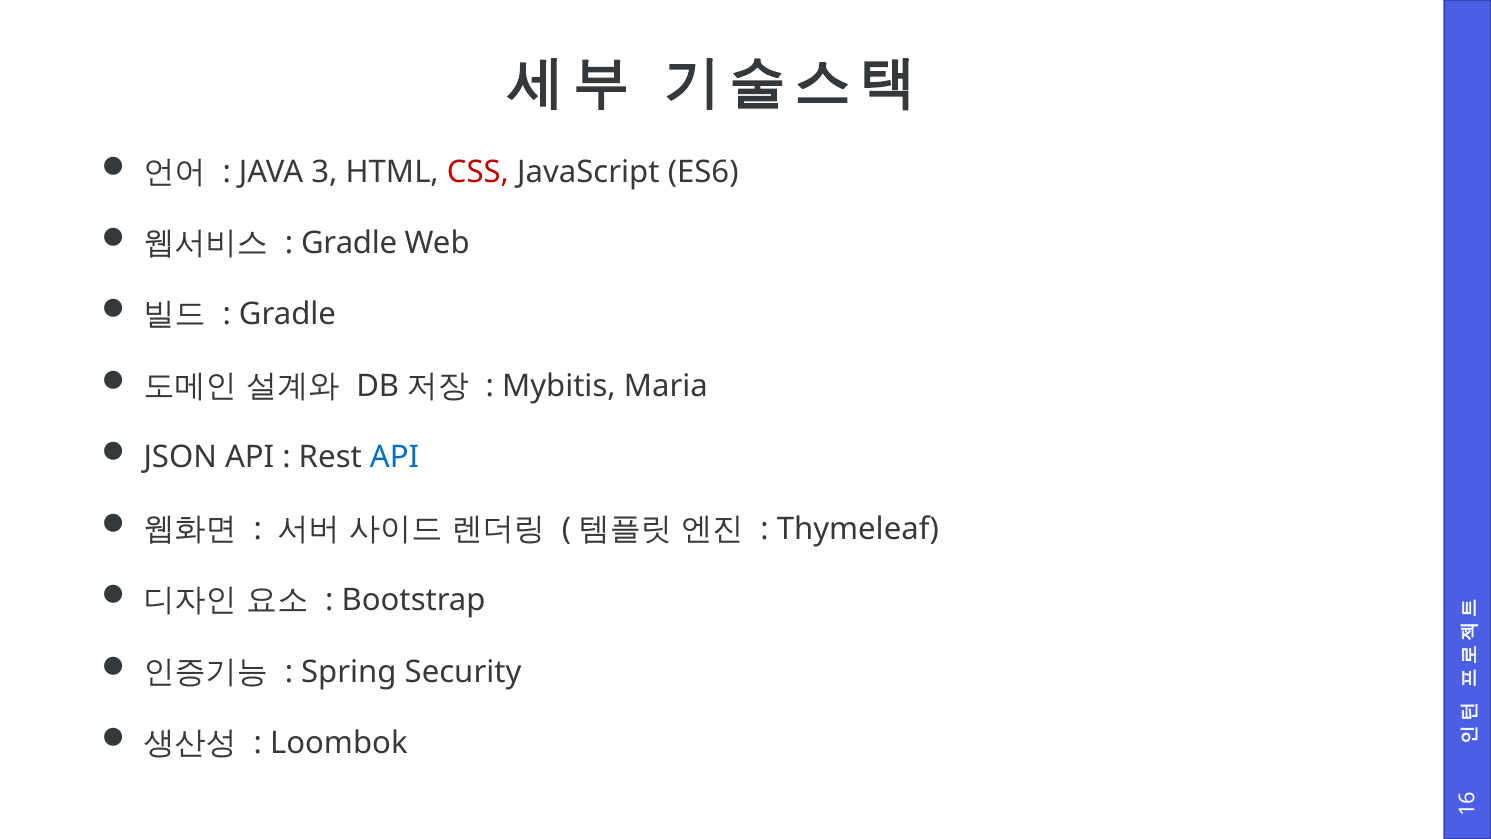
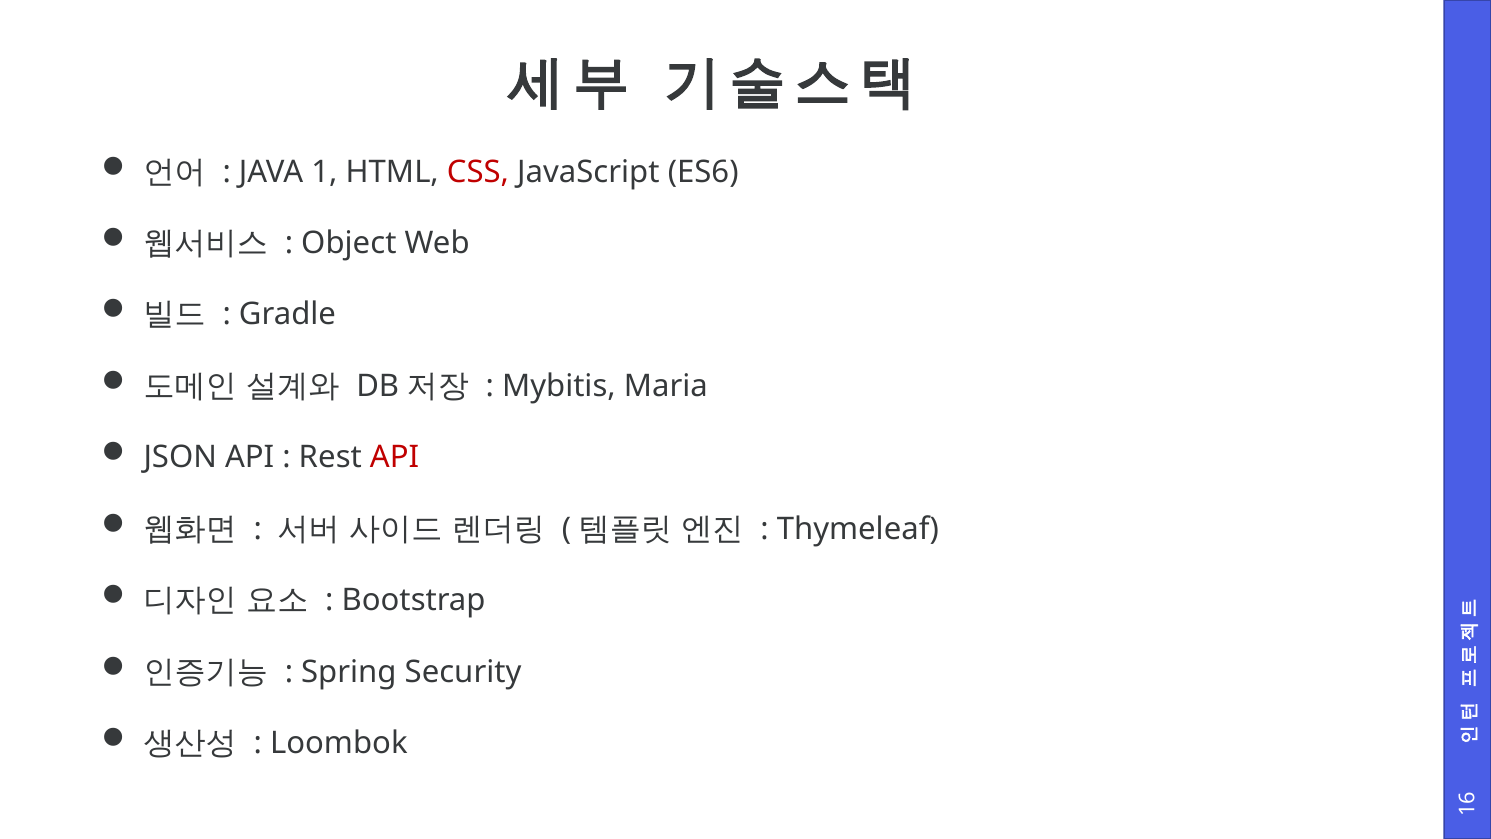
JAVA 3: 3 -> 1
Gradle at (349, 243): Gradle -> Object
API at (395, 458) colour: blue -> red
